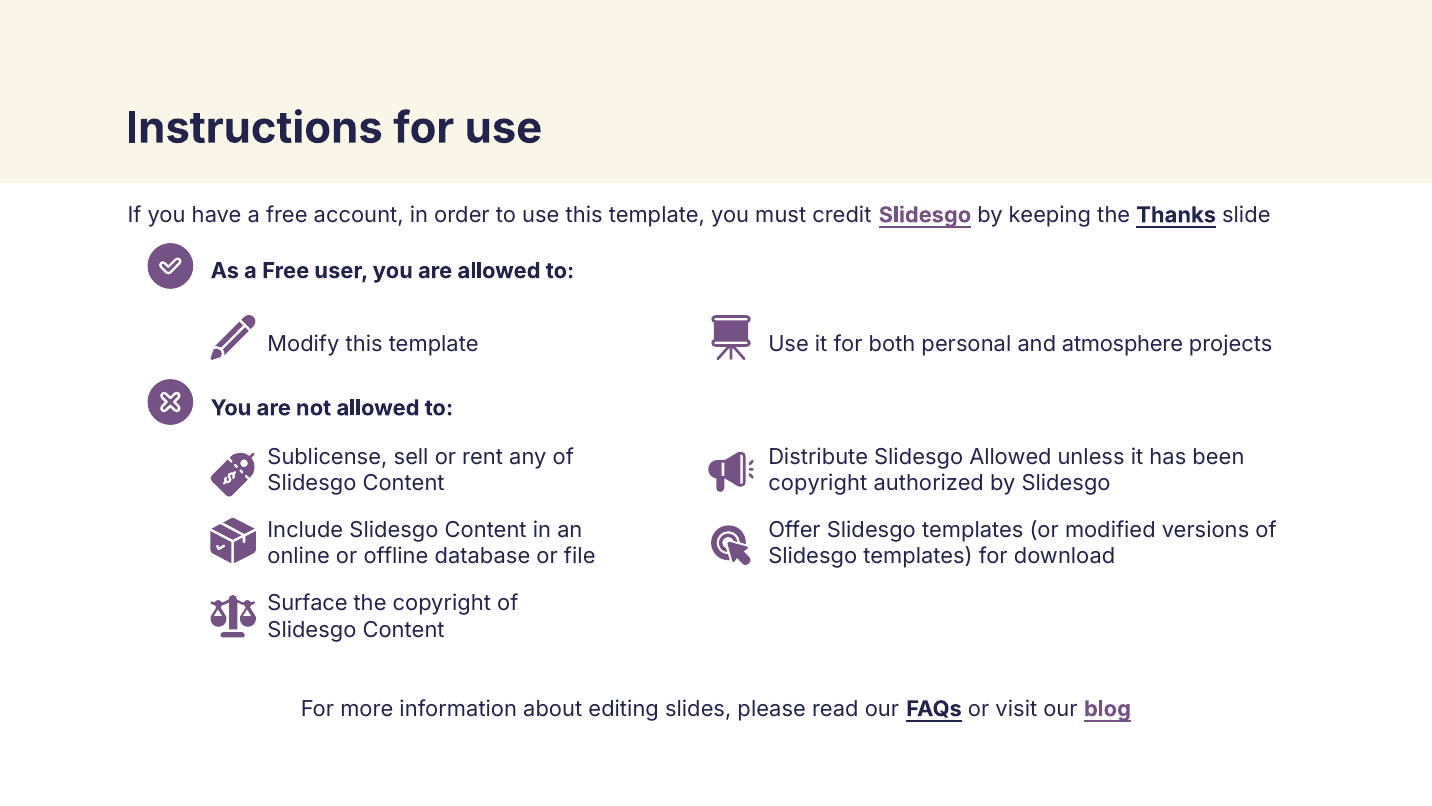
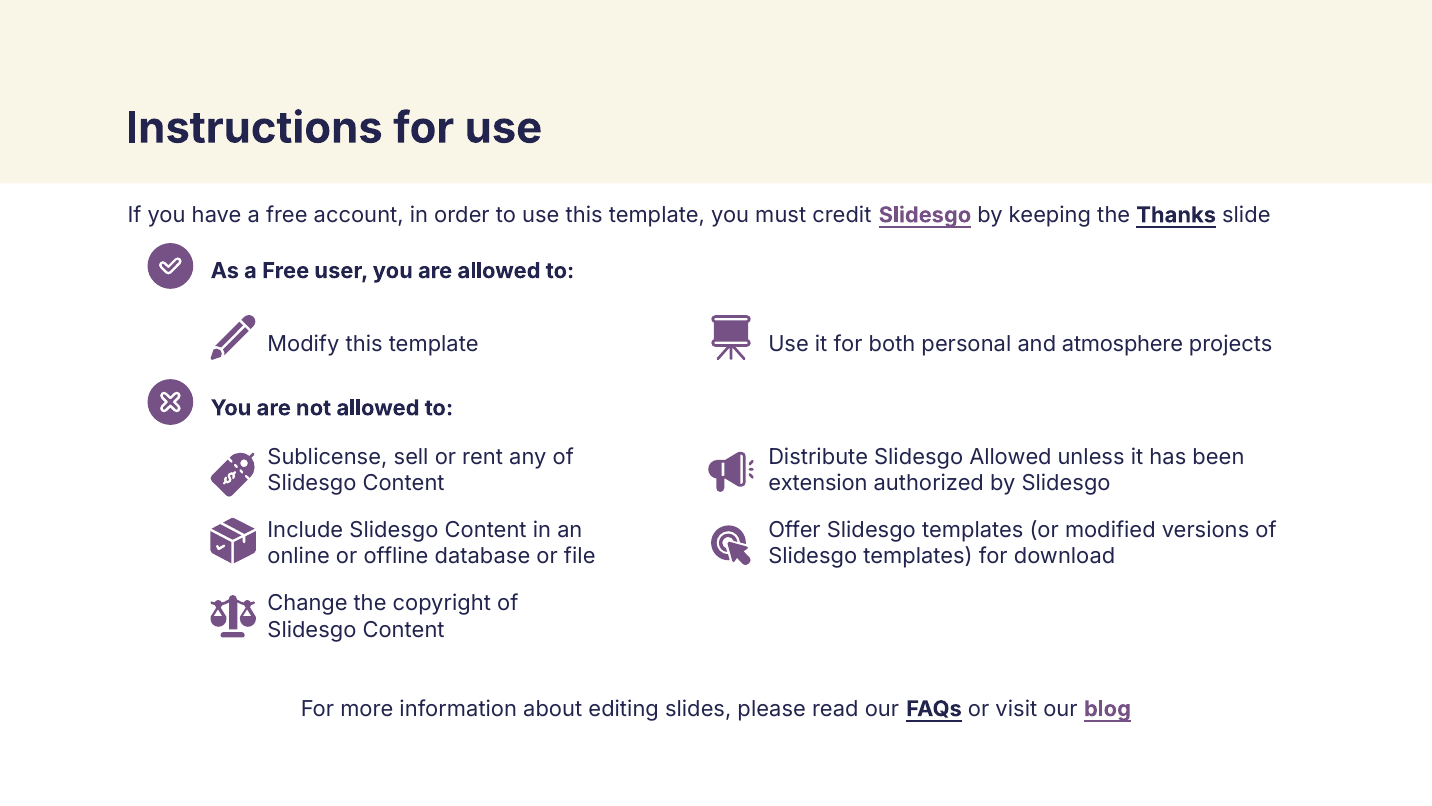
copyright at (818, 483): copyright -> extension
Surface: Surface -> Change
